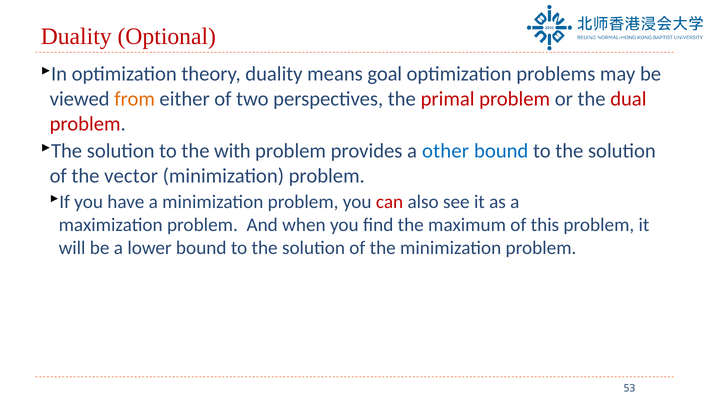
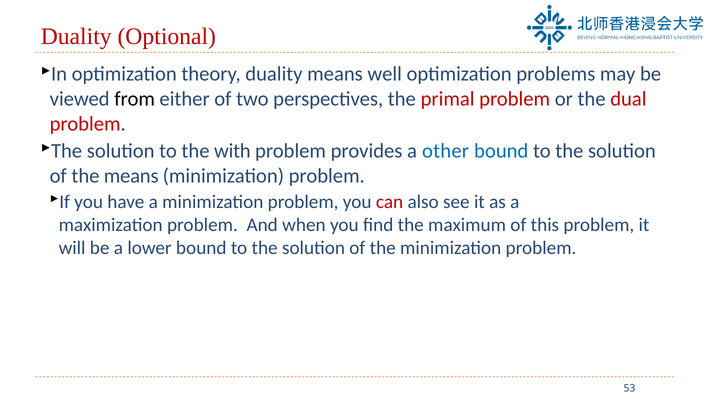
goal: goal -> well
from colour: orange -> black
the vector: vector -> means
